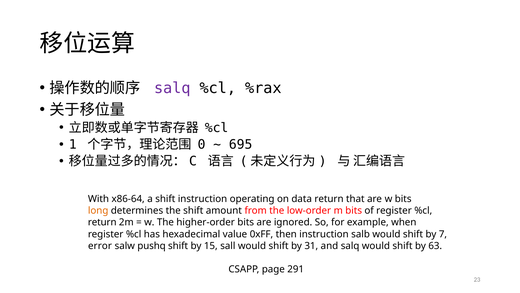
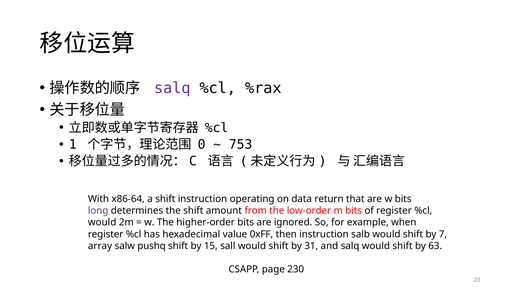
695: 695 -> 753
long colour: orange -> purple
return at (102, 222): return -> would
error: error -> array
291: 291 -> 230
